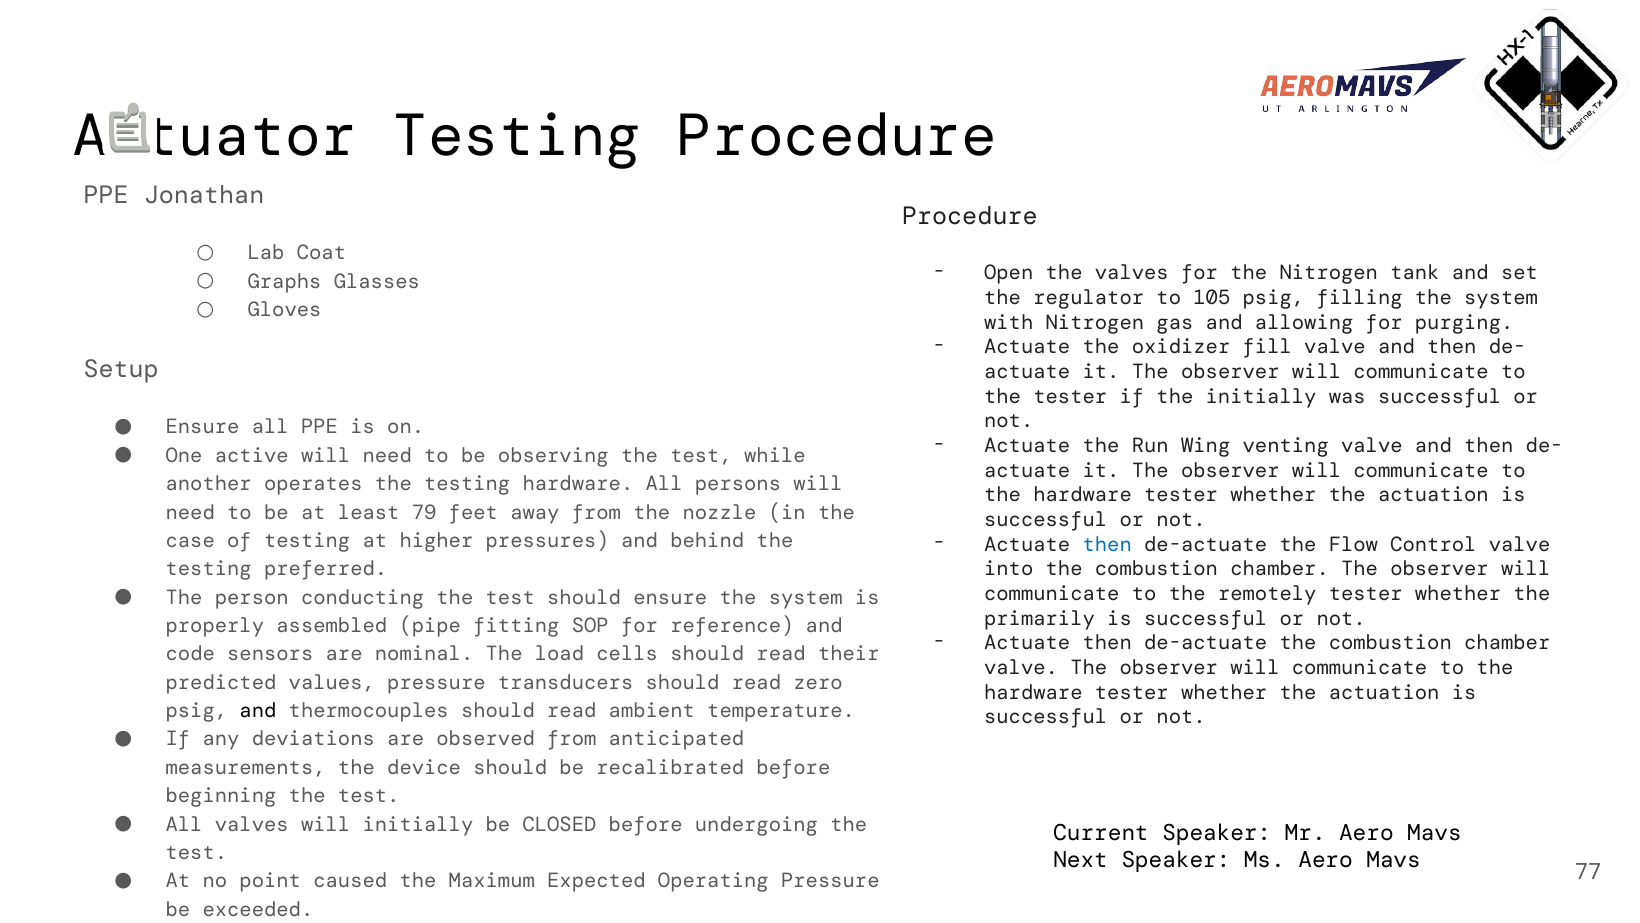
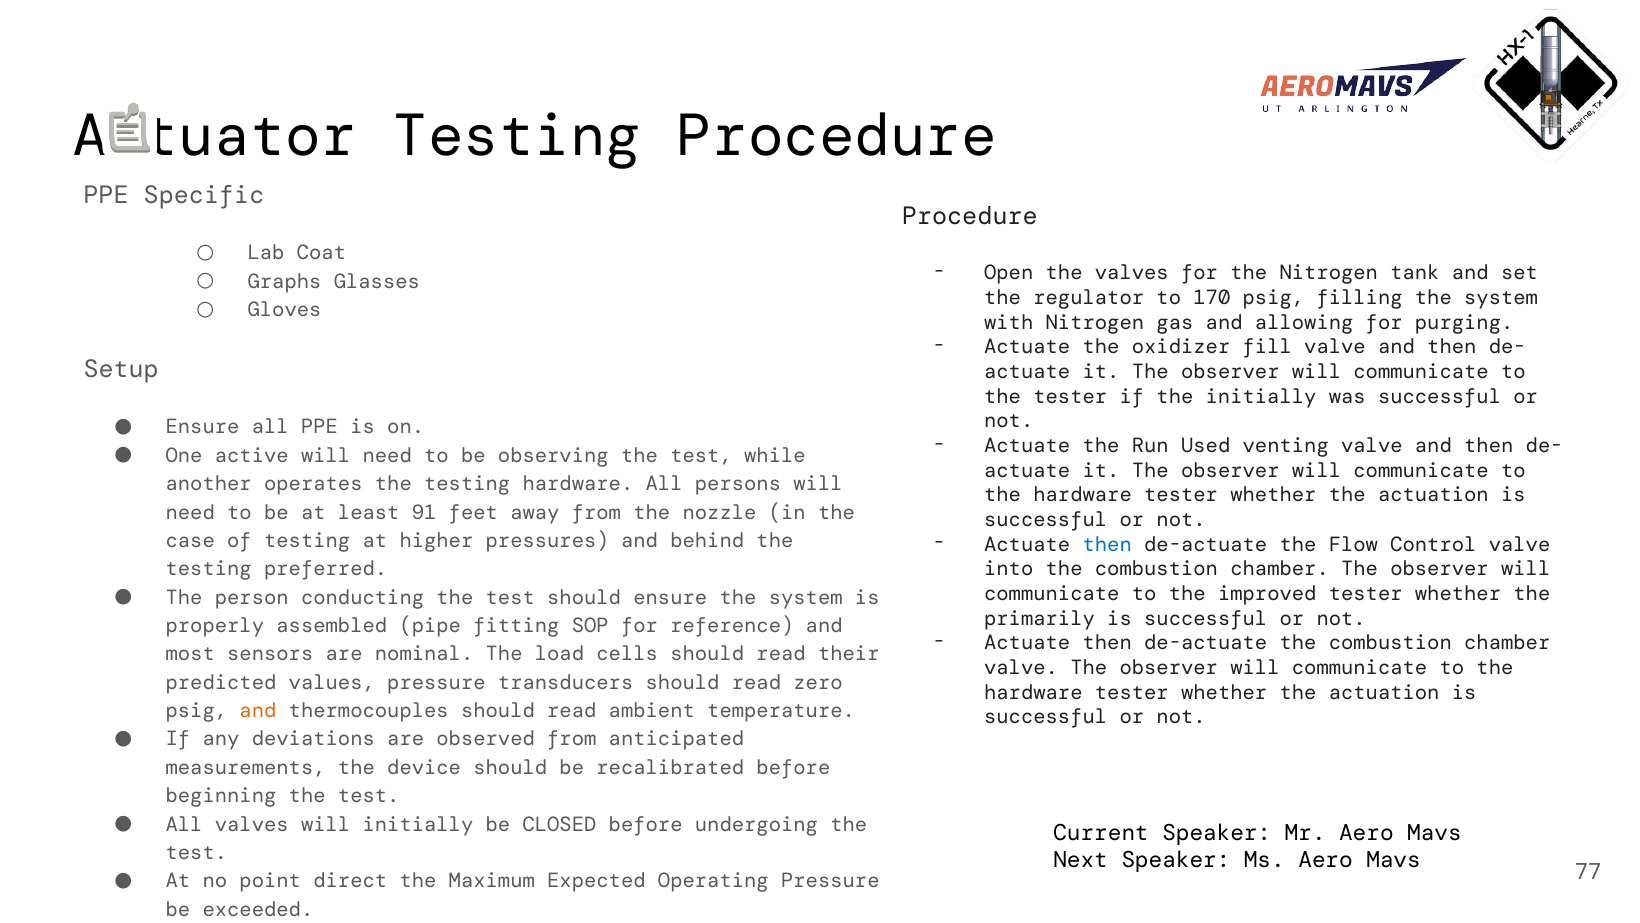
Jonathan: Jonathan -> Specific
105: 105 -> 170
Wing: Wing -> Used
79: 79 -> 91
remotely: remotely -> improved
code: code -> most
and at (258, 710) colour: black -> orange
caused: caused -> direct
